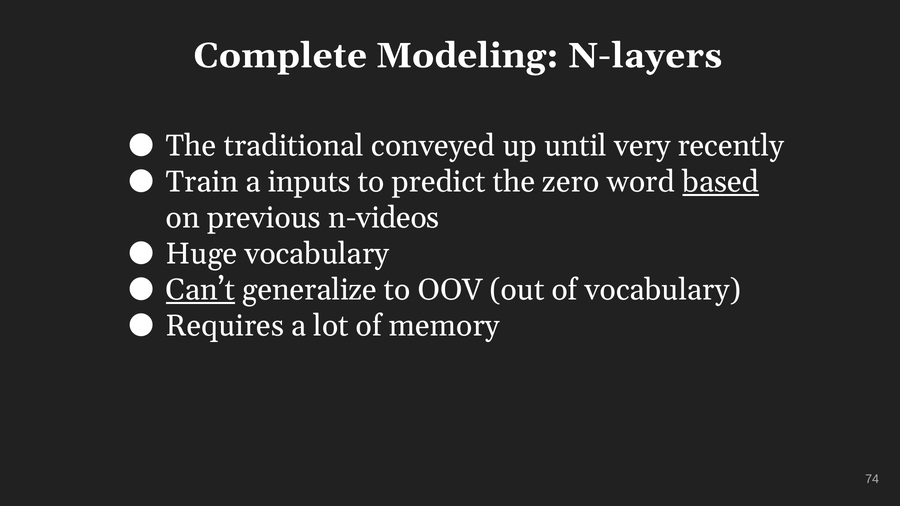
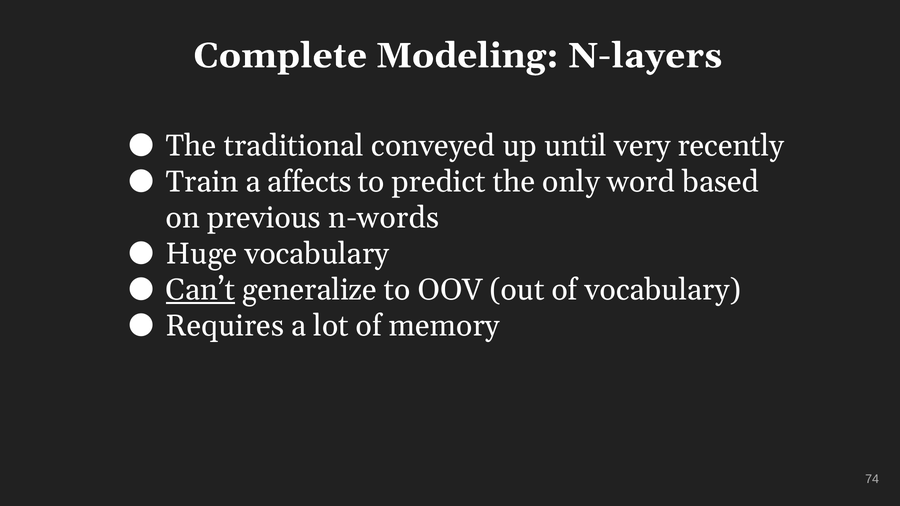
inputs: inputs -> affects
zero: zero -> only
based underline: present -> none
n-videos: n-videos -> n-words
